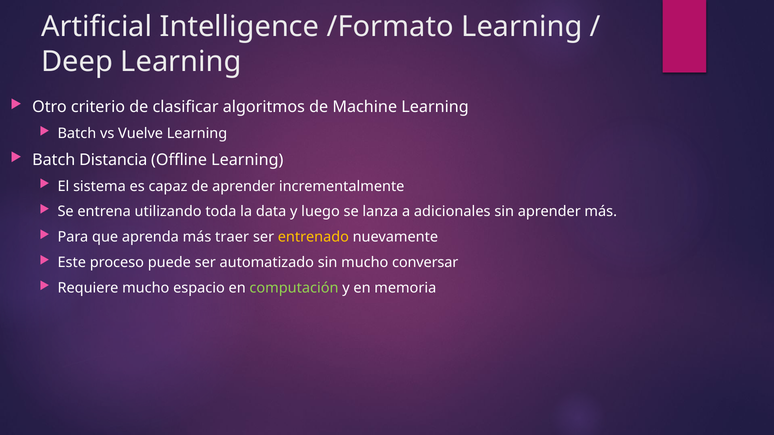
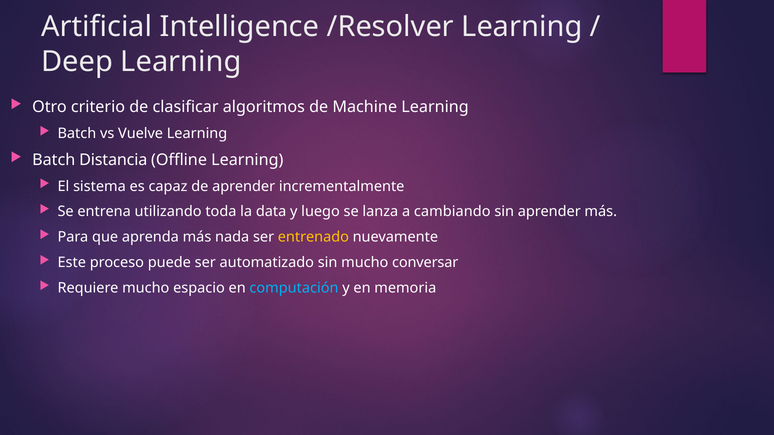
/Formato: /Formato -> /Resolver
adicionales: adicionales -> cambiando
traer: traer -> nada
computación colour: light green -> light blue
